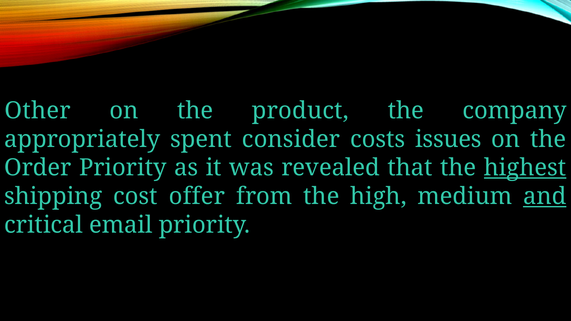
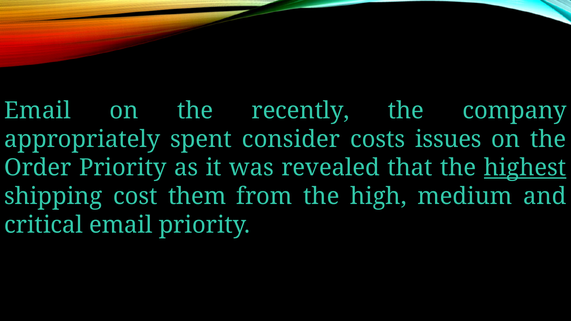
Other at (38, 111): Other -> Email
product: product -> recently
offer: offer -> them
and underline: present -> none
